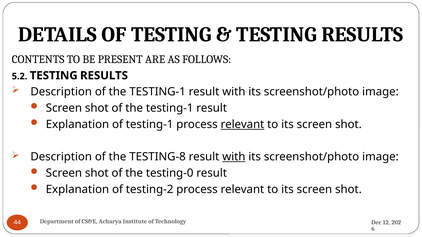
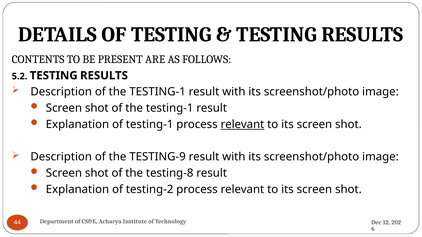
TESTING-8: TESTING-8 -> TESTING-9
with at (234, 157) underline: present -> none
testing-0: testing-0 -> testing-8
